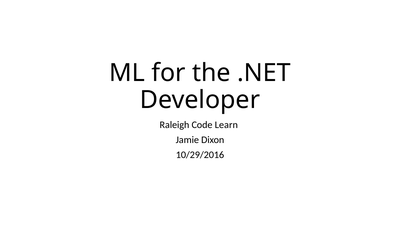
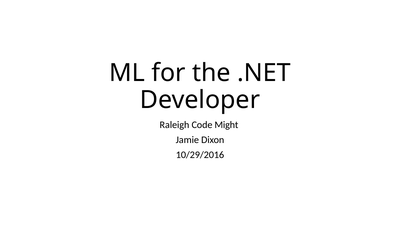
Learn: Learn -> Might
